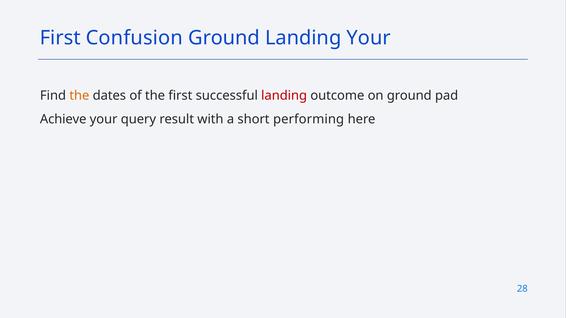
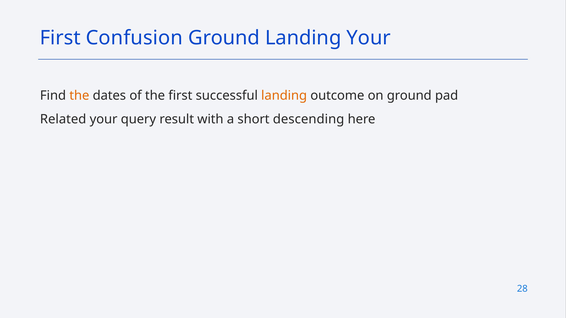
landing at (284, 96) colour: red -> orange
Achieve: Achieve -> Related
performing: performing -> descending
